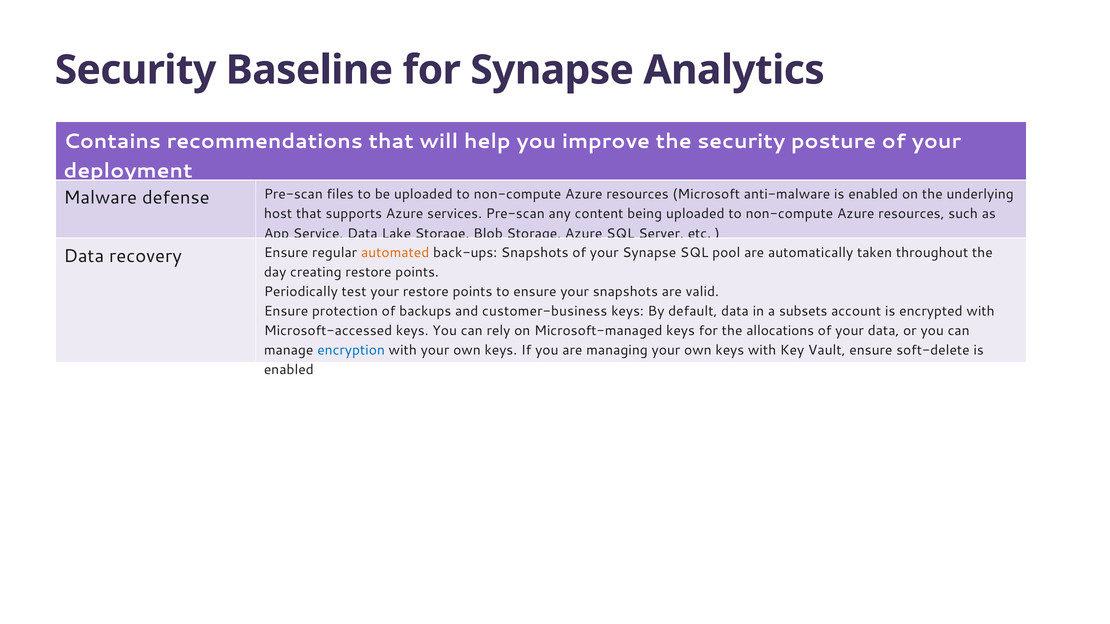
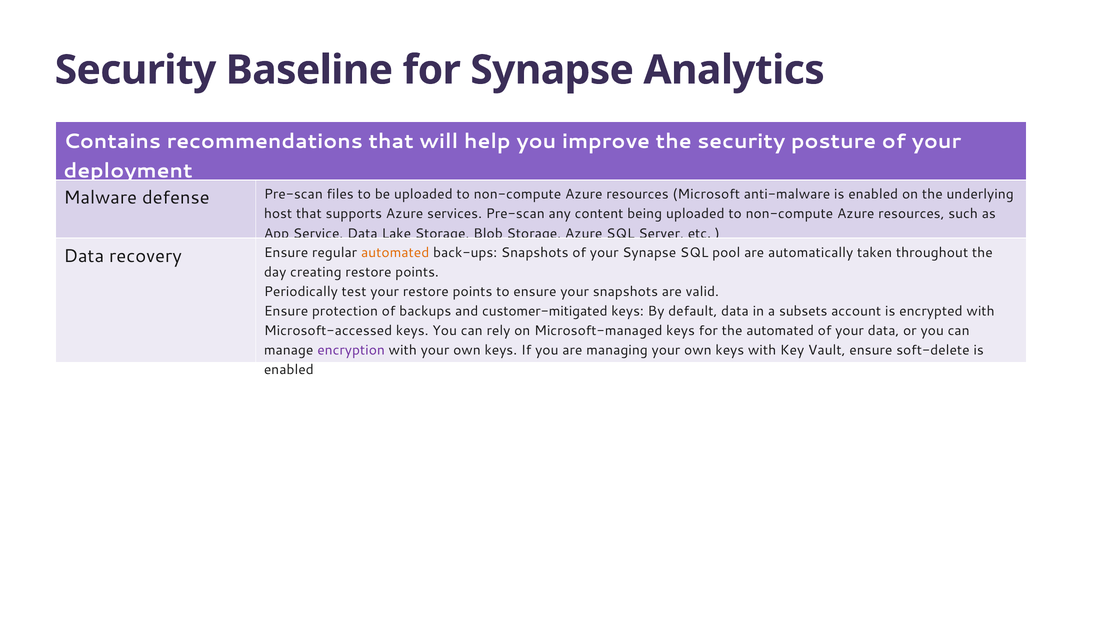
customer-business: customer-business -> customer-mitigated
the allocations: allocations -> automated
encryption colour: blue -> purple
